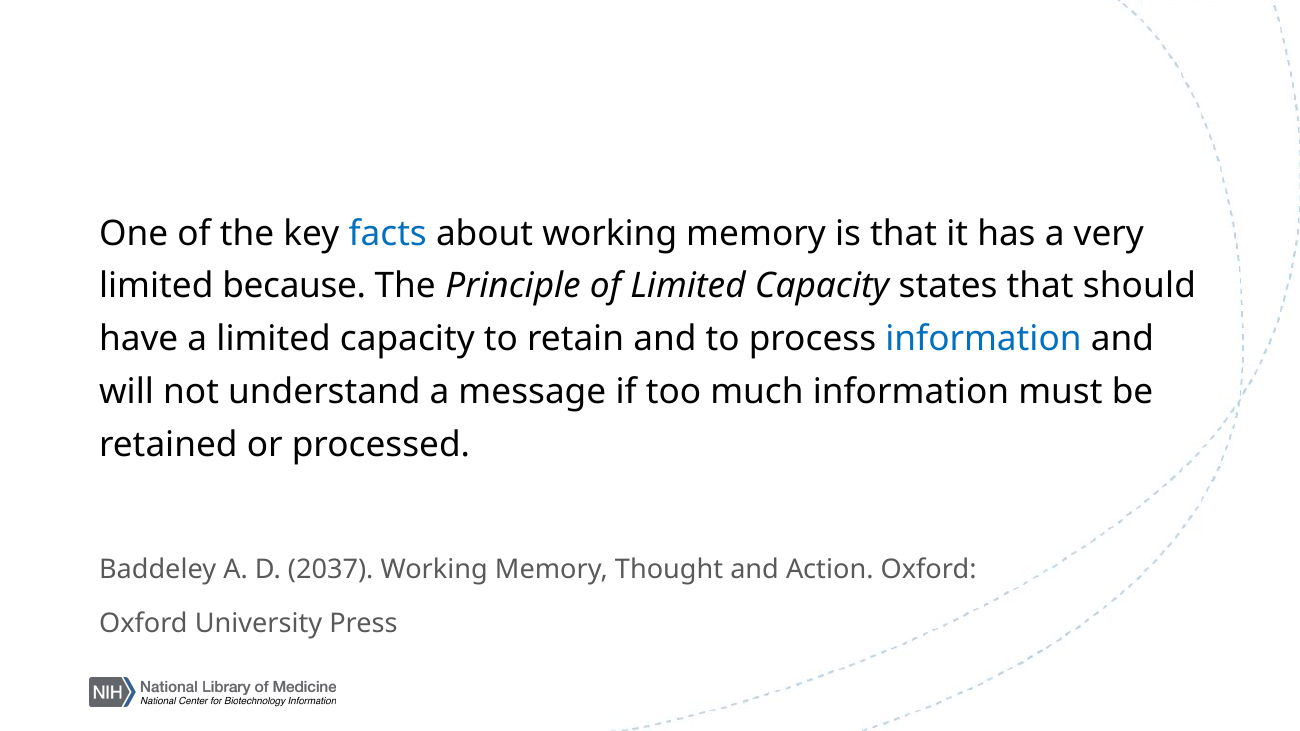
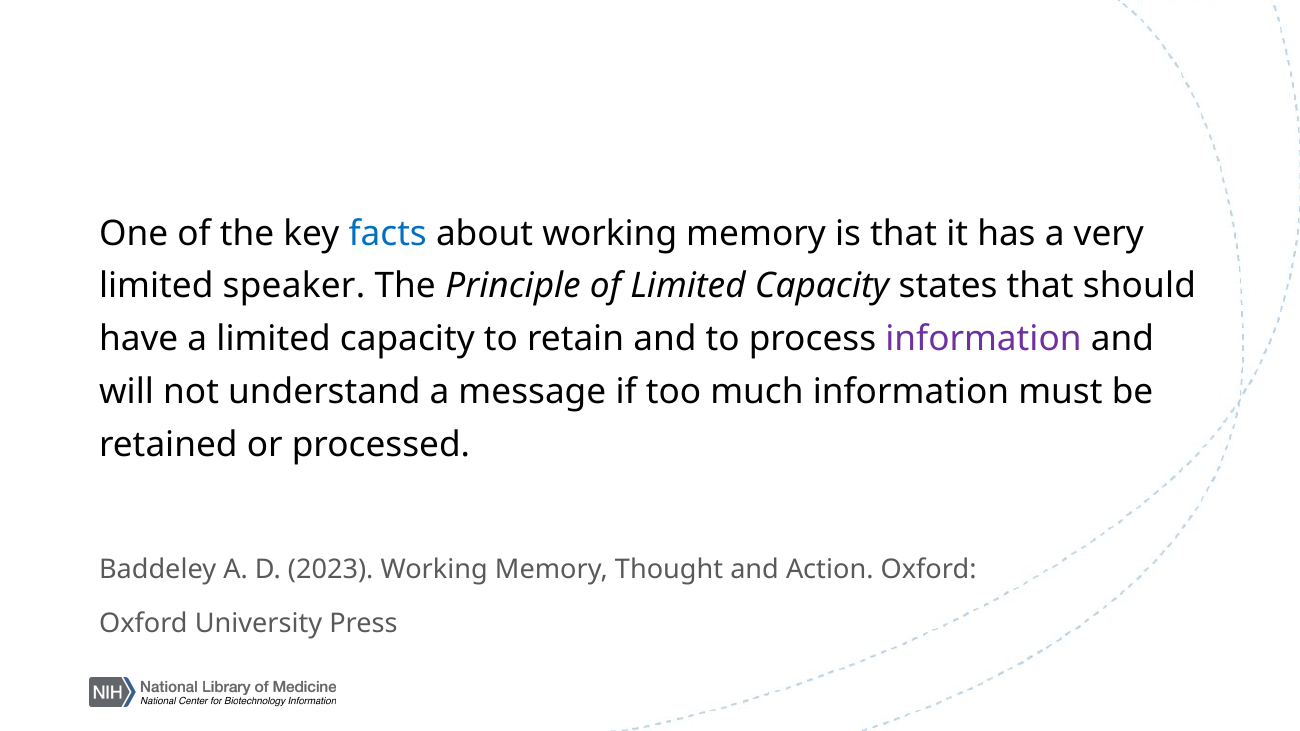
because: because -> speaker
information at (983, 339) colour: blue -> purple
2037: 2037 -> 2023
